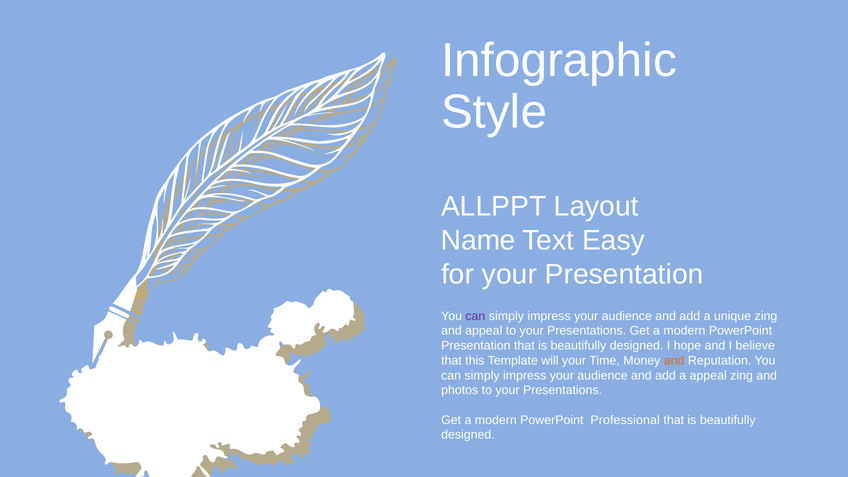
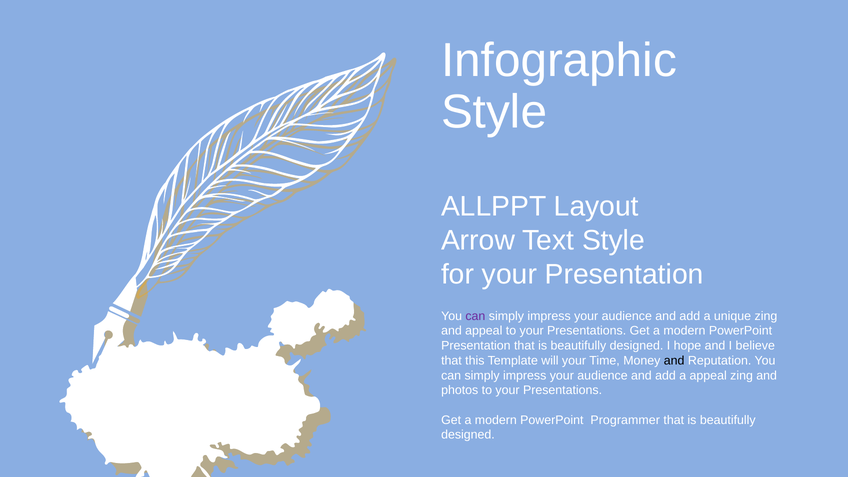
Name: Name -> Arrow
Text Easy: Easy -> Style
and at (674, 361) colour: orange -> black
Professional: Professional -> Programmer
